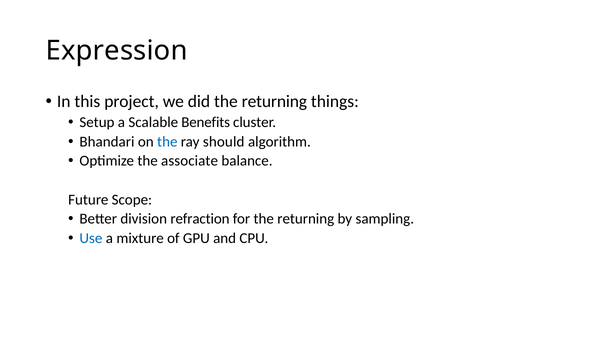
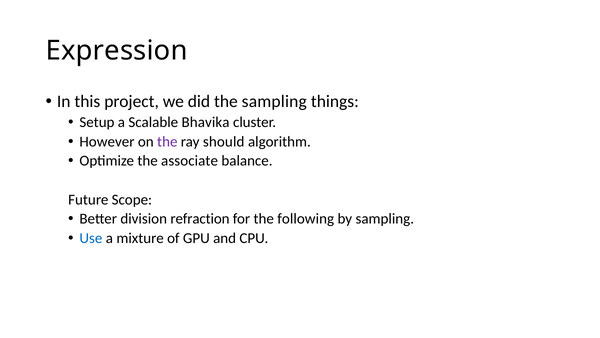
did the returning: returning -> sampling
Benefits: Benefits -> Bhavika
Bhandari: Bhandari -> However
the at (167, 141) colour: blue -> purple
for the returning: returning -> following
